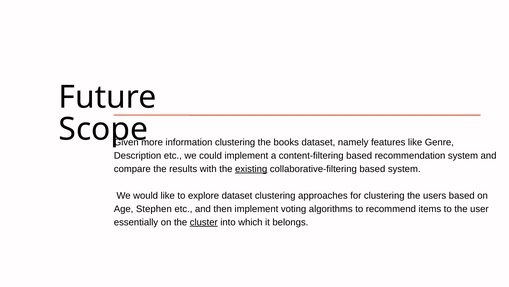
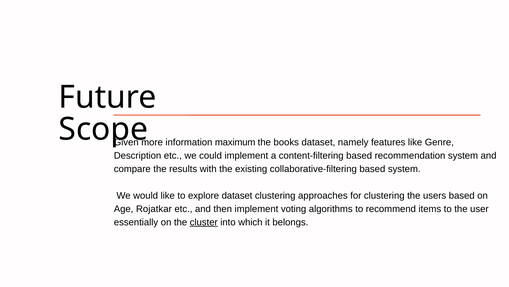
information clustering: clustering -> maximum
existing underline: present -> none
Stephen: Stephen -> Rojatkar
